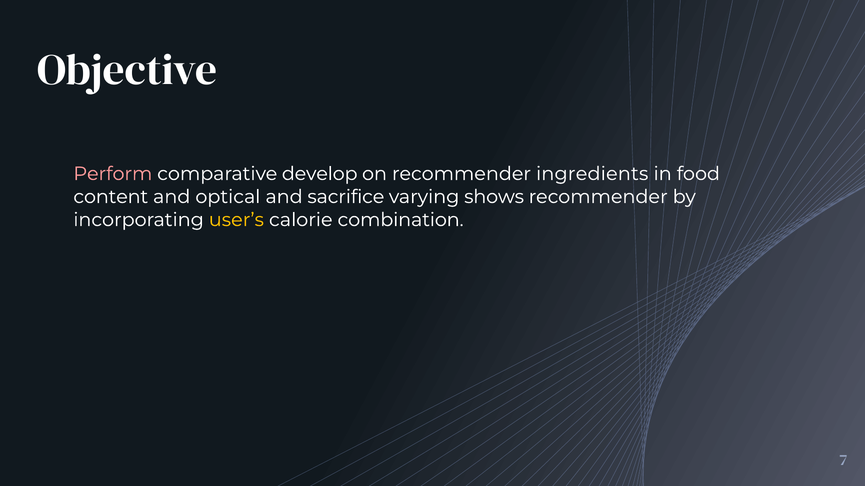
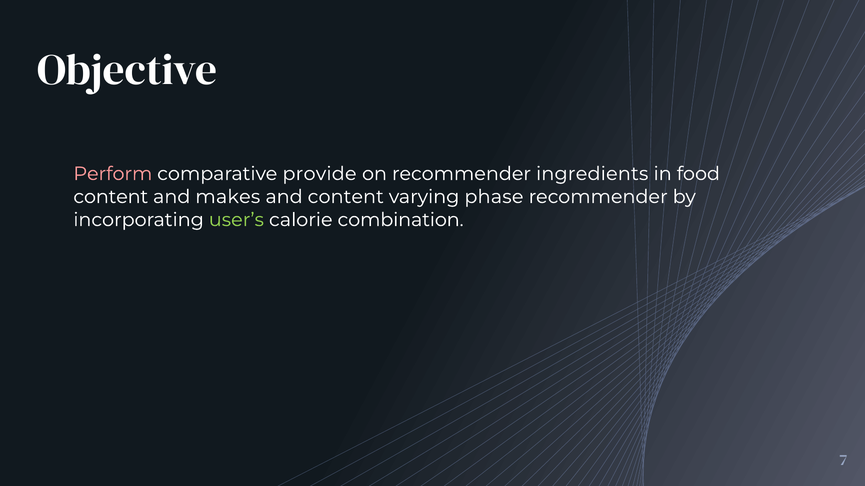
develop: develop -> provide
optical: optical -> makes
and sacrifice: sacrifice -> content
shows: shows -> phase
user’s colour: yellow -> light green
